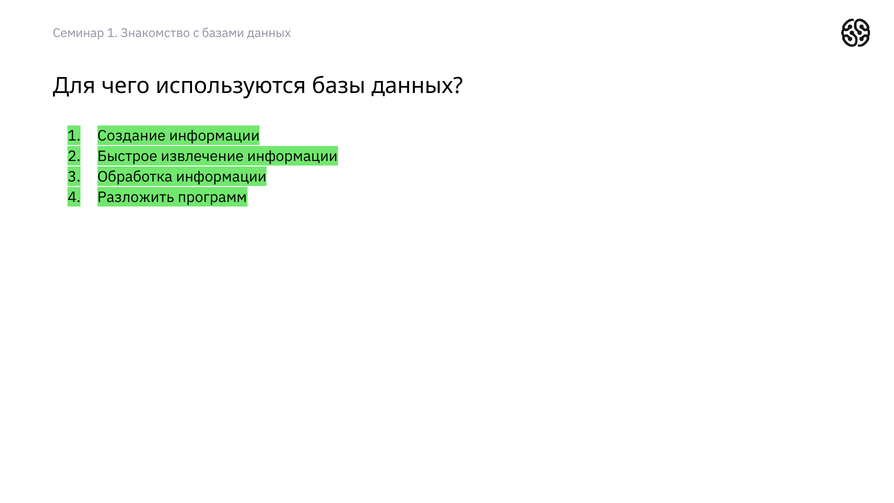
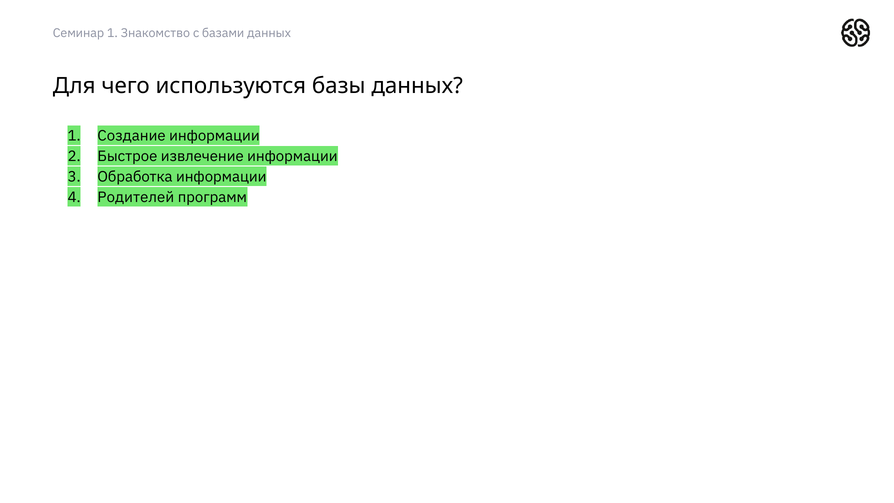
Разложить: Разложить -> Родителей
